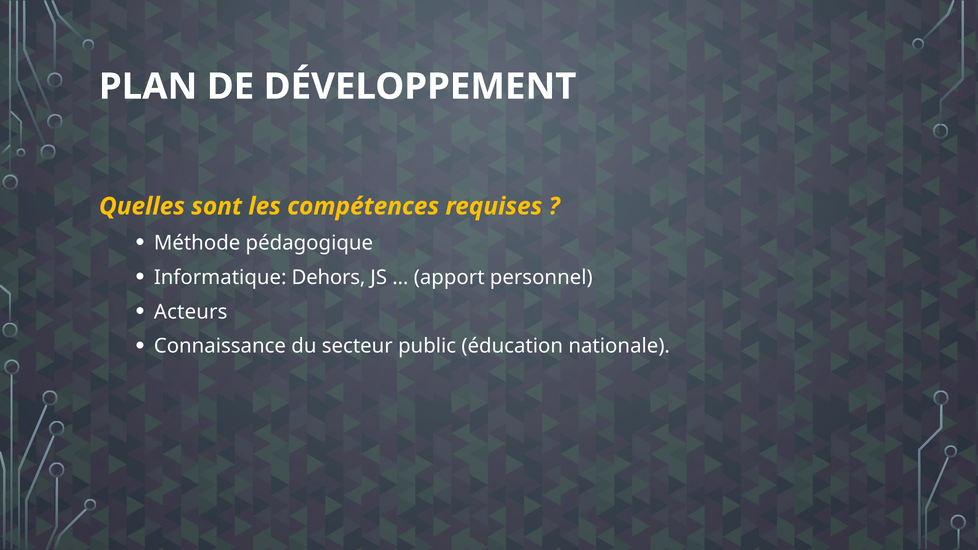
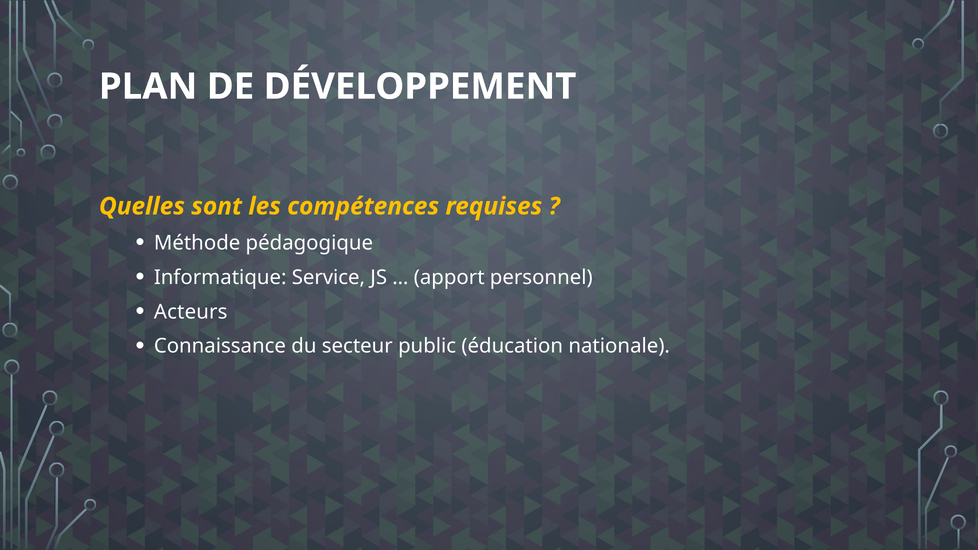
Dehors: Dehors -> Service
